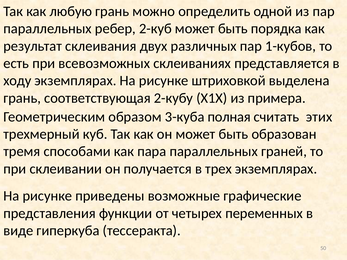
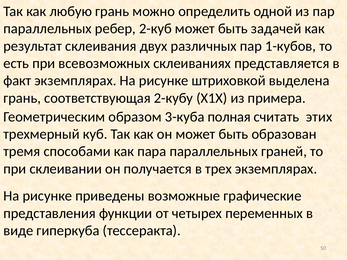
порядка: порядка -> задачей
ходу: ходу -> факт
